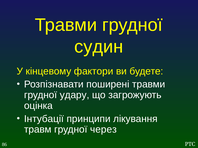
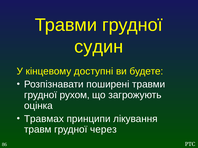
фактори: фактори -> доступні
удару: удару -> рухом
Інтубації: Інтубації -> Травмах
